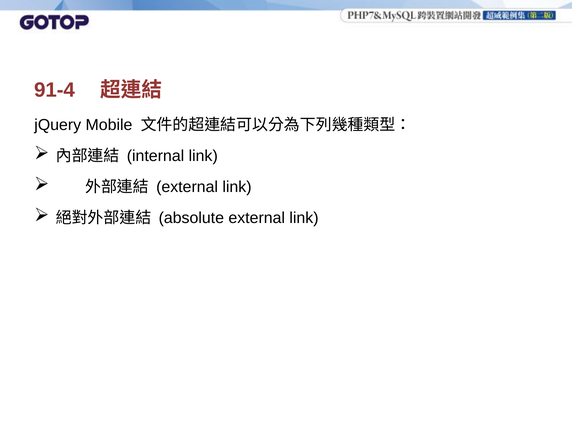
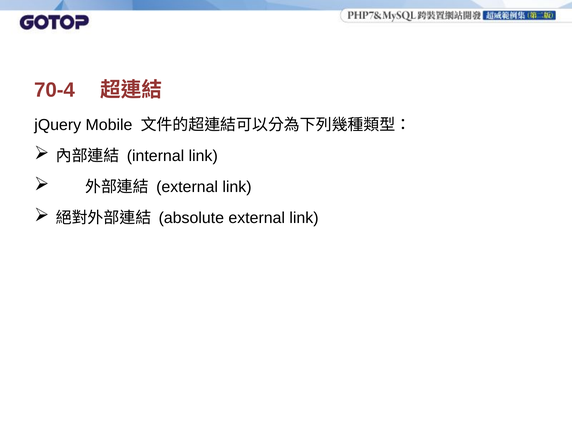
91-4: 91-4 -> 70-4
